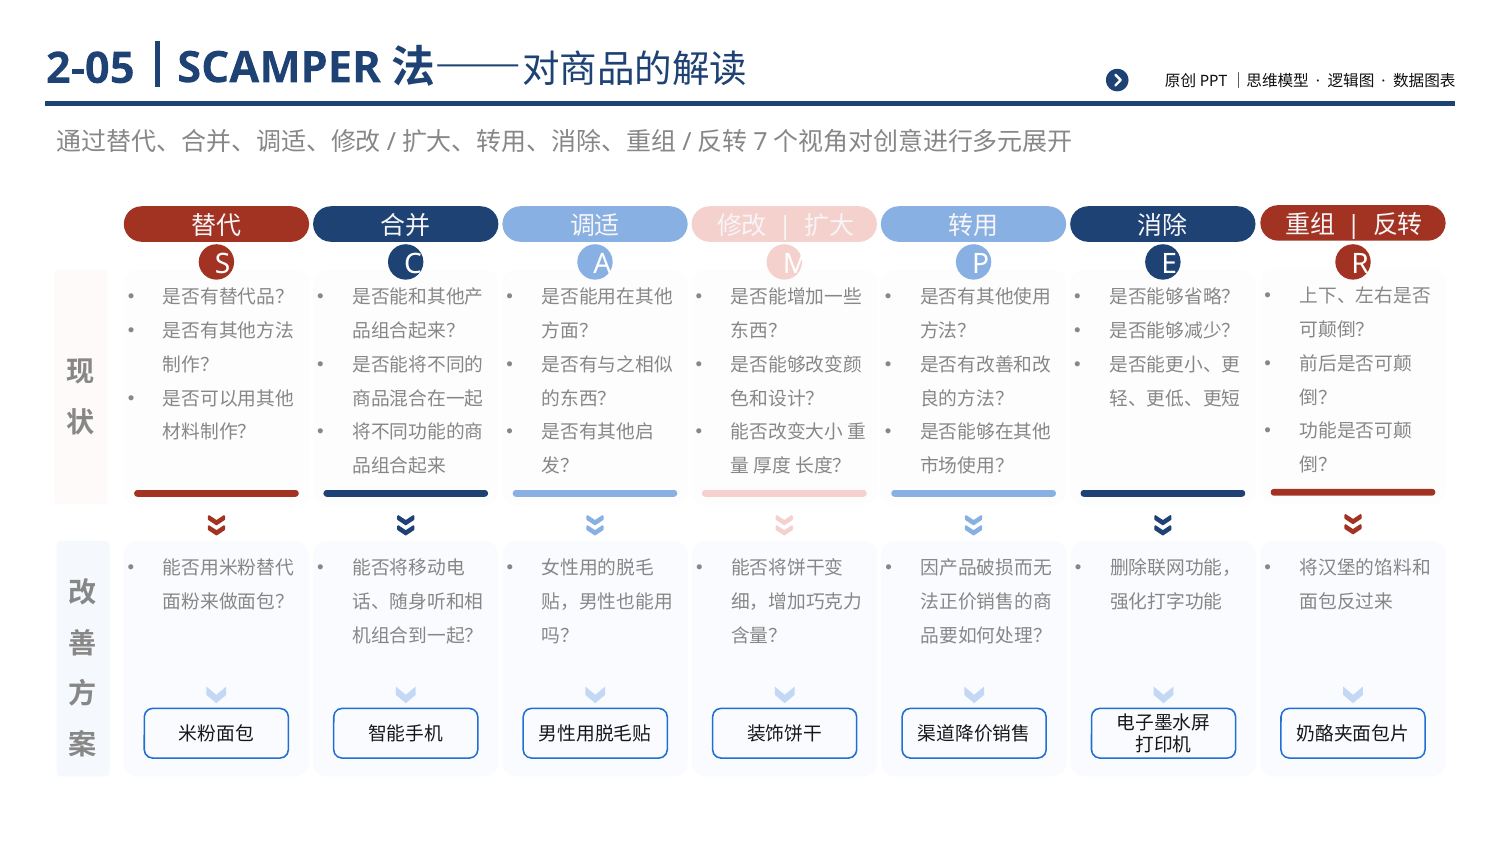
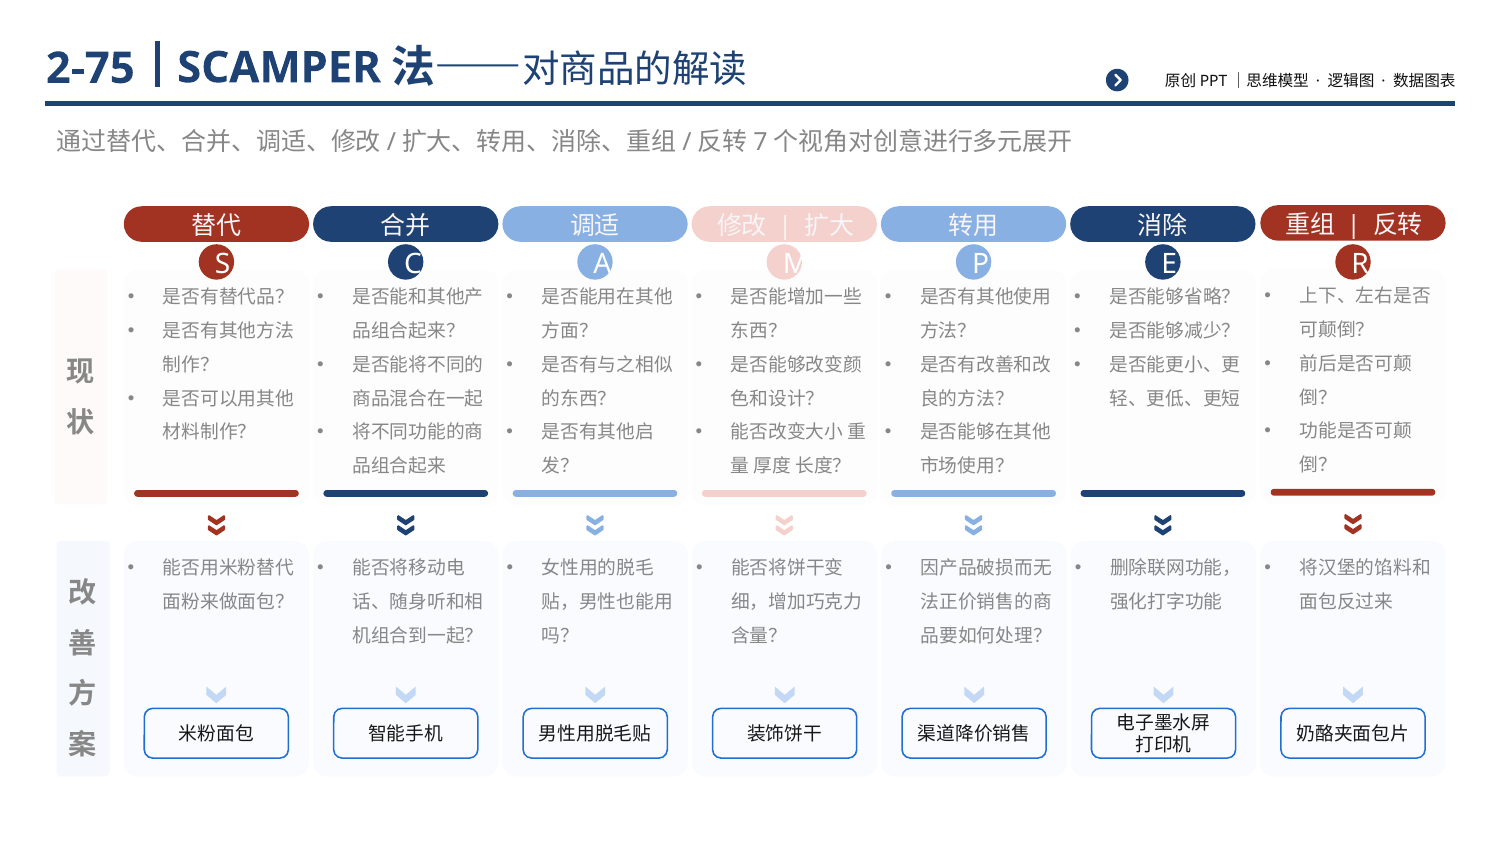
2-05: 2-05 -> 2-75
